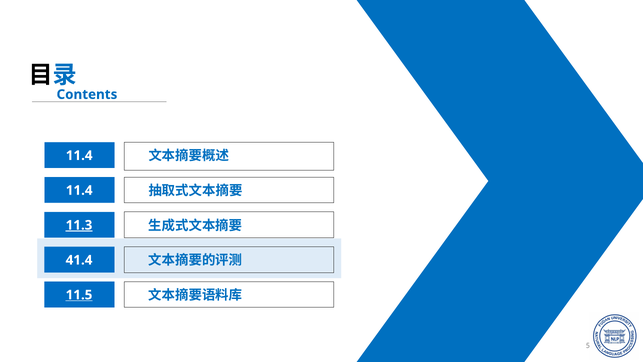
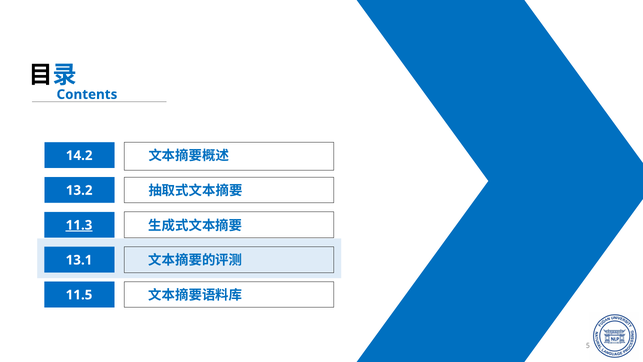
11.4 at (79, 155): 11.4 -> 14.2
11.4 at (79, 190): 11.4 -> 13.2
41.4: 41.4 -> 13.1
11.5 underline: present -> none
